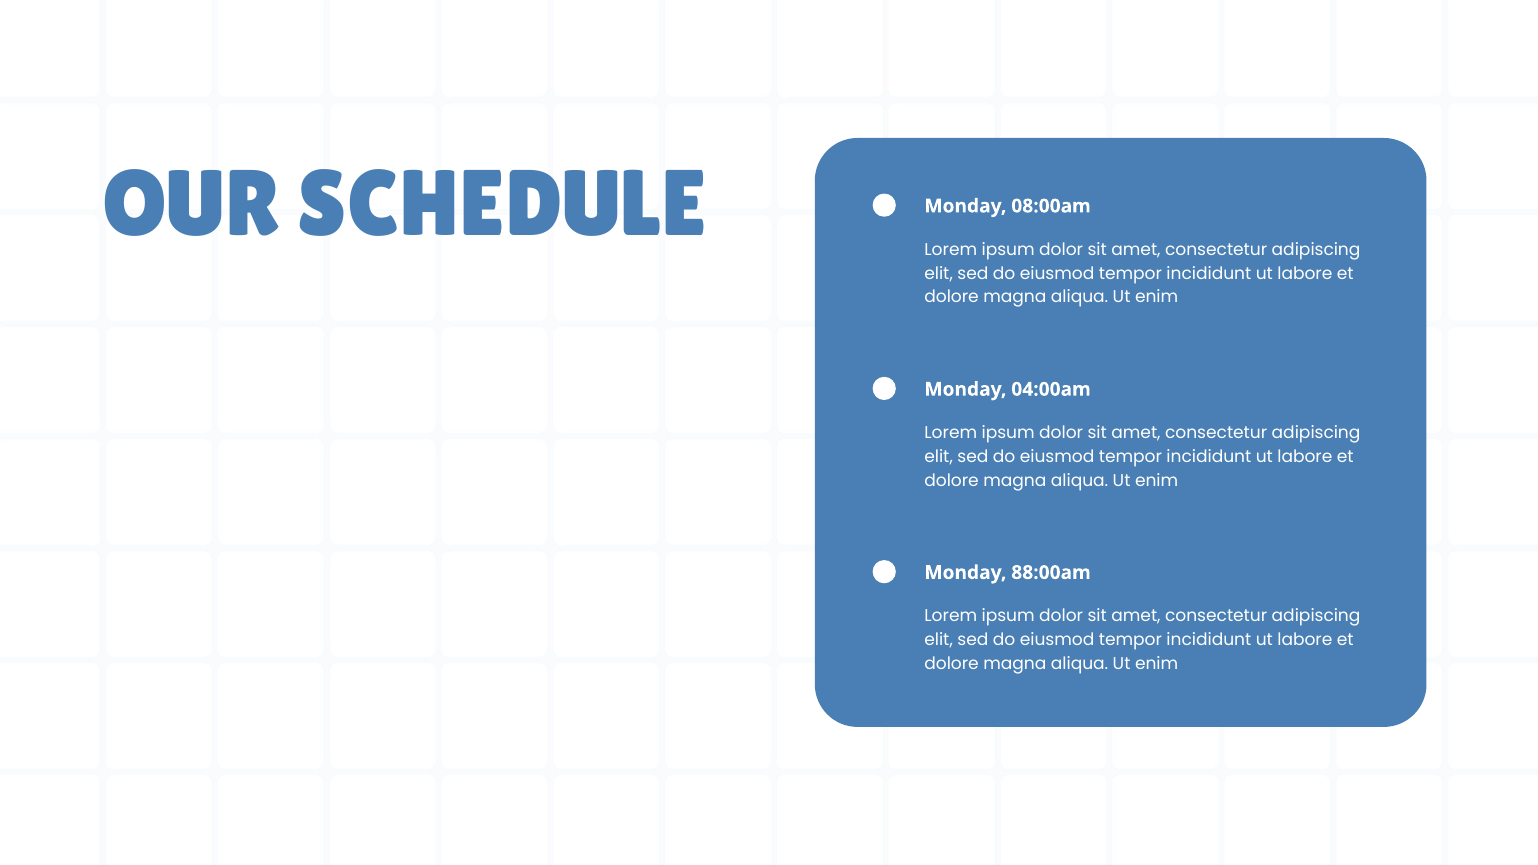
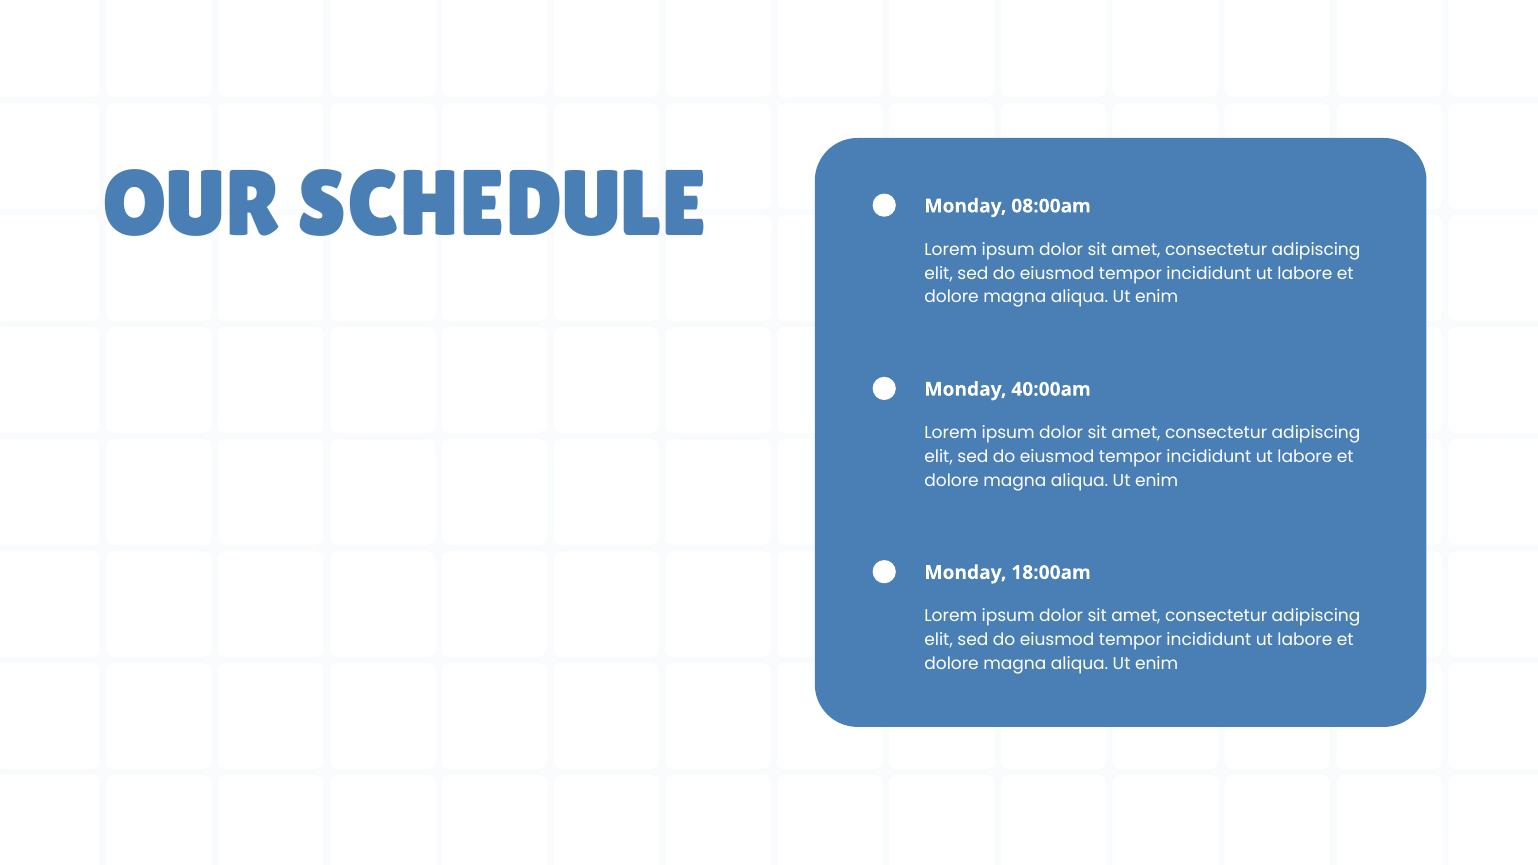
04:00am: 04:00am -> 40:00am
88:00am: 88:00am -> 18:00am
